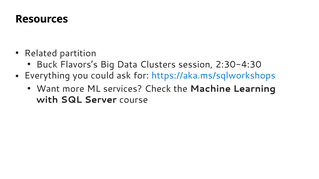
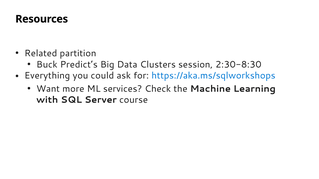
Flavors’s: Flavors’s -> Predict’s
2:30-4:30: 2:30-4:30 -> 2:30-8:30
